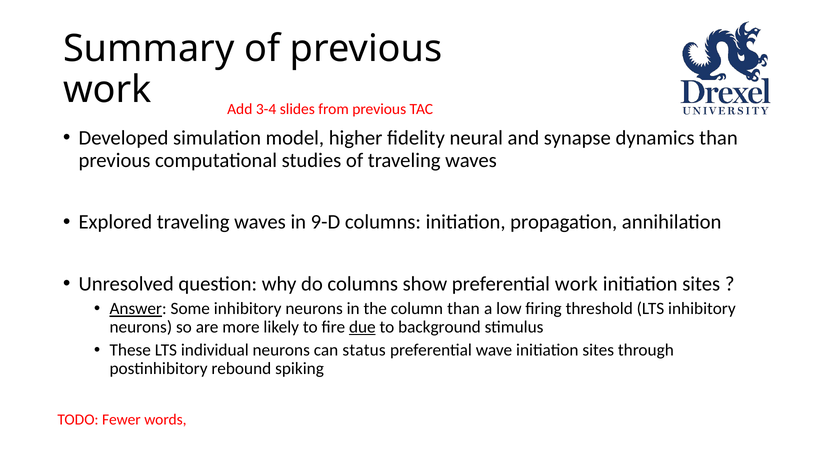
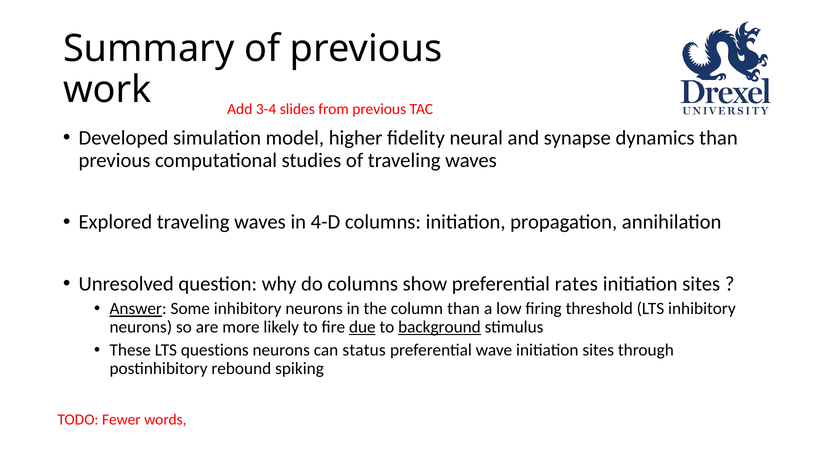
9-D: 9-D -> 4-D
preferential work: work -> rates
background underline: none -> present
individual: individual -> questions
